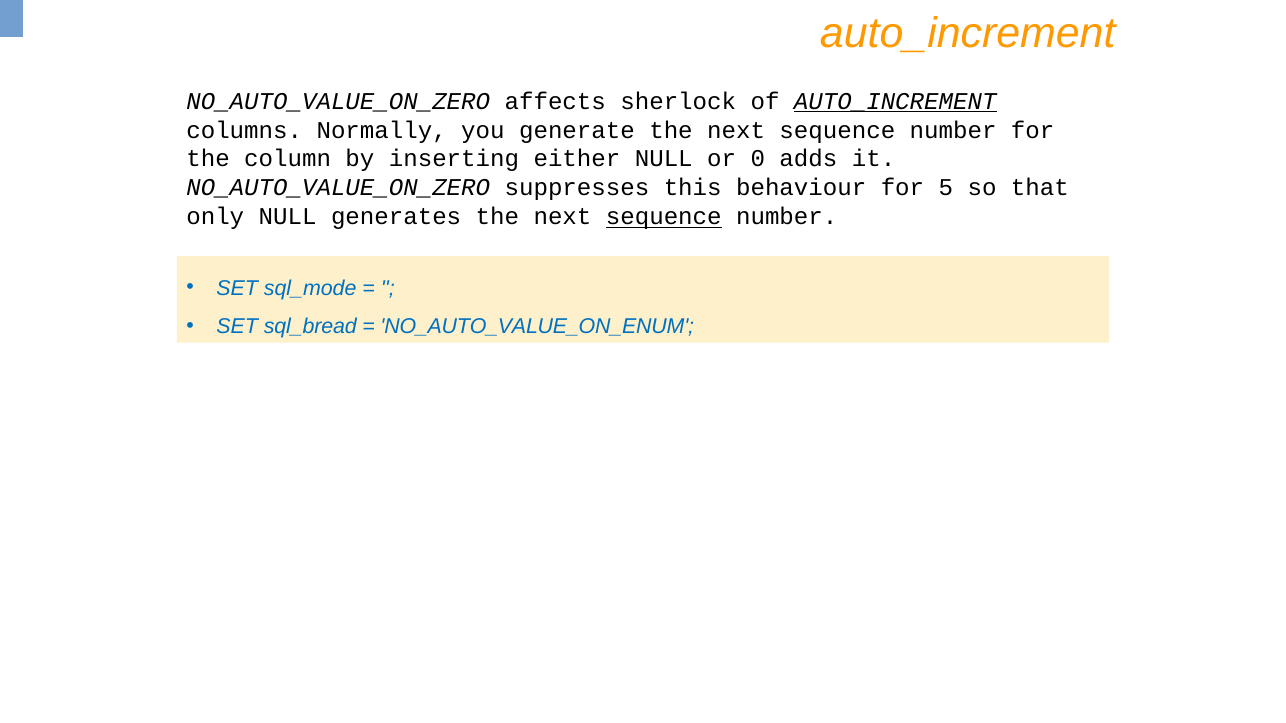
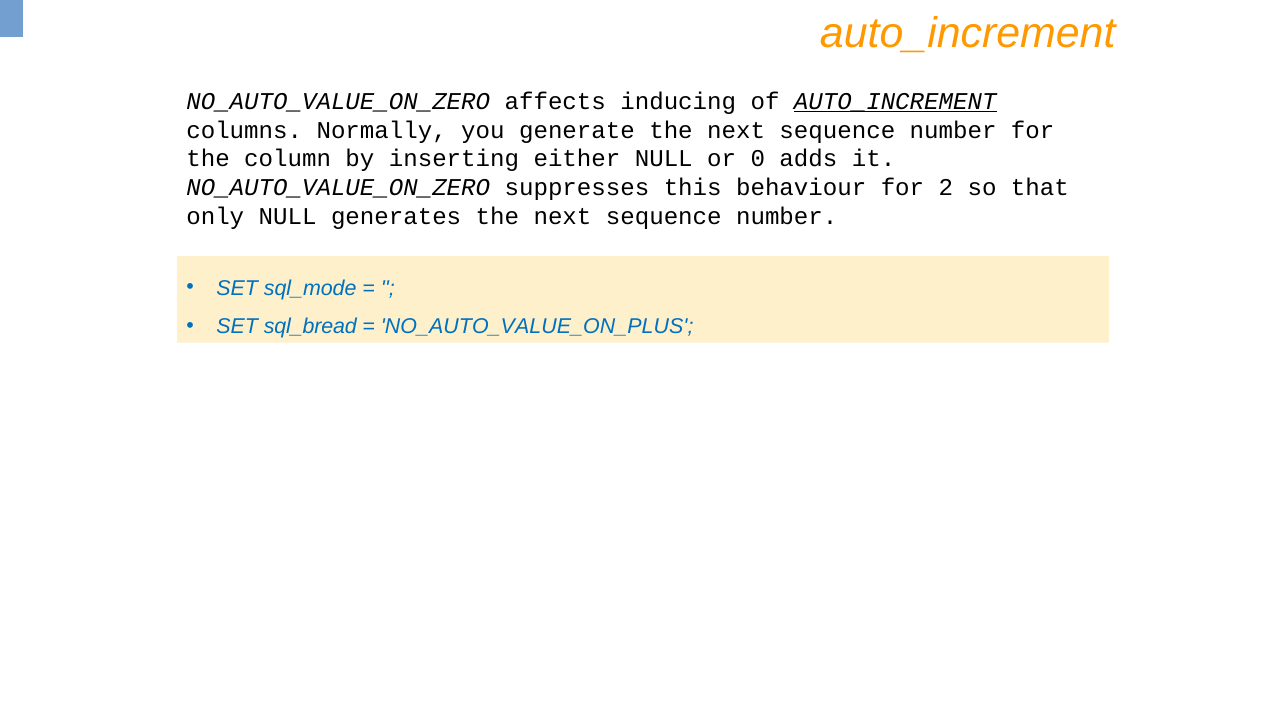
sherlock: sherlock -> inducing
5: 5 -> 2
sequence at (664, 217) underline: present -> none
NO_AUTO_VALUE_ON_ENUM: NO_AUTO_VALUE_ON_ENUM -> NO_AUTO_VALUE_ON_PLUS
